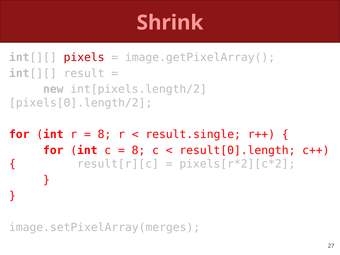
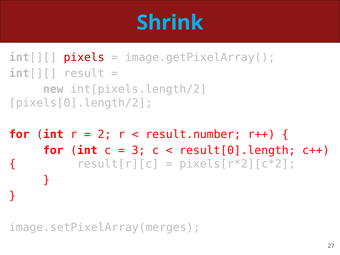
Shrink colour: pink -> light blue
8 at (104, 135): 8 -> 2
result.single: result.single -> result.number
8 at (138, 150): 8 -> 3
